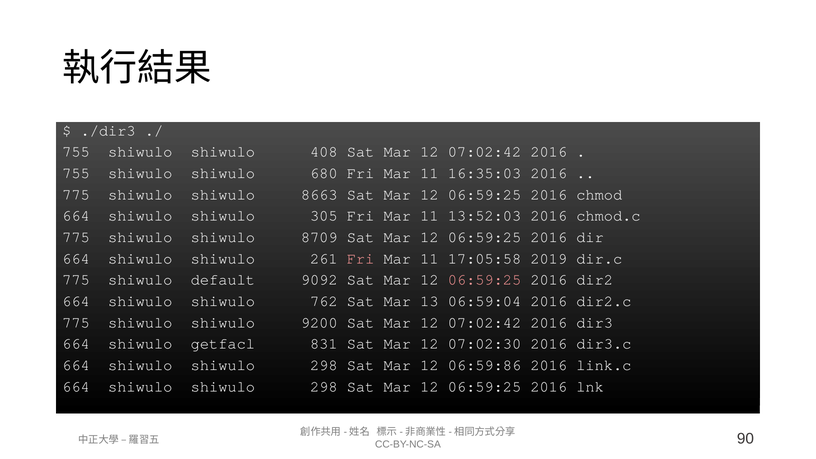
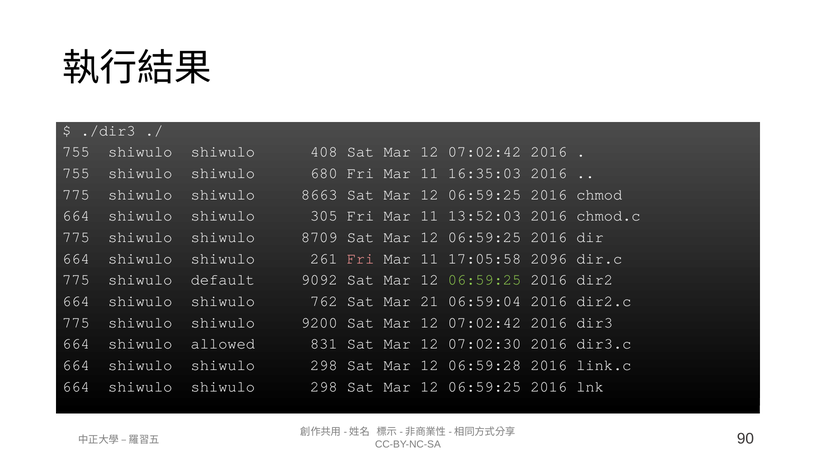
2019: 2019 -> 2096
06:59:25 at (484, 280) colour: pink -> light green
13: 13 -> 21
getfacl: getfacl -> allowed
06:59:86: 06:59:86 -> 06:59:28
